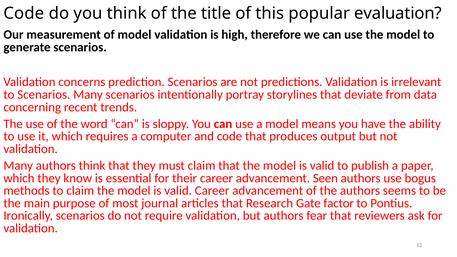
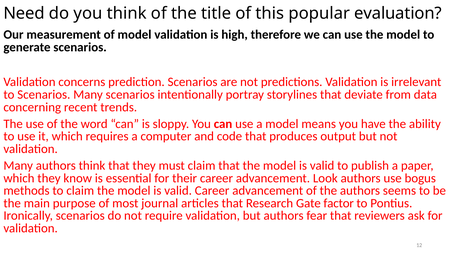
Code at (24, 13): Code -> Need
Seen: Seen -> Look
